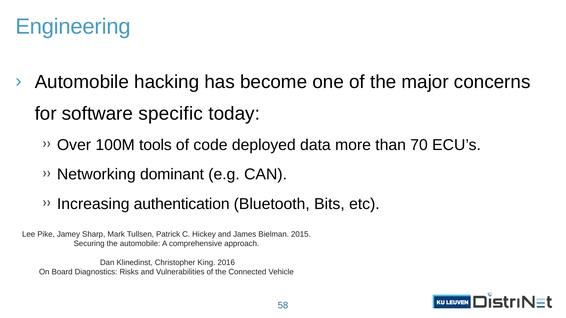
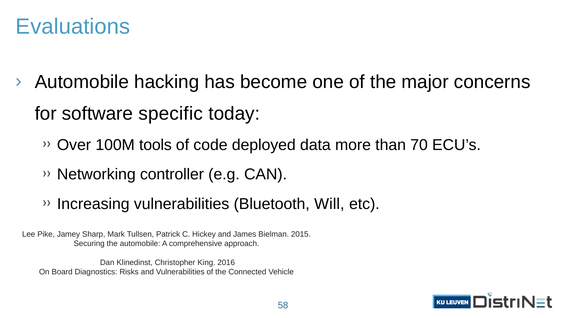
Engineering: Engineering -> Evaluations
dominant: dominant -> controller
Increasing authentication: authentication -> vulnerabilities
Bits: Bits -> Will
